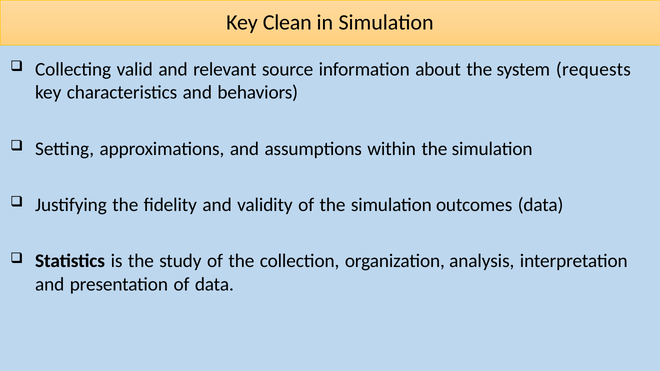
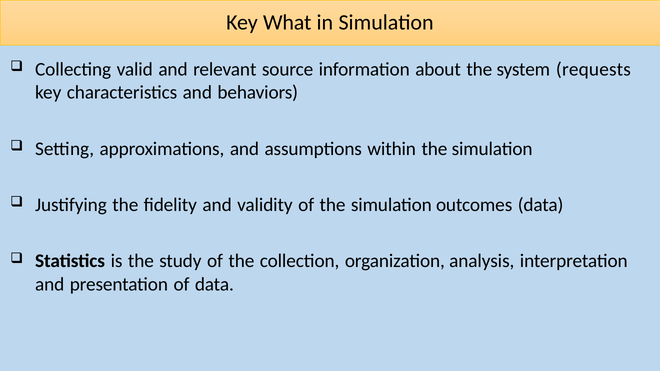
Clean: Clean -> What
